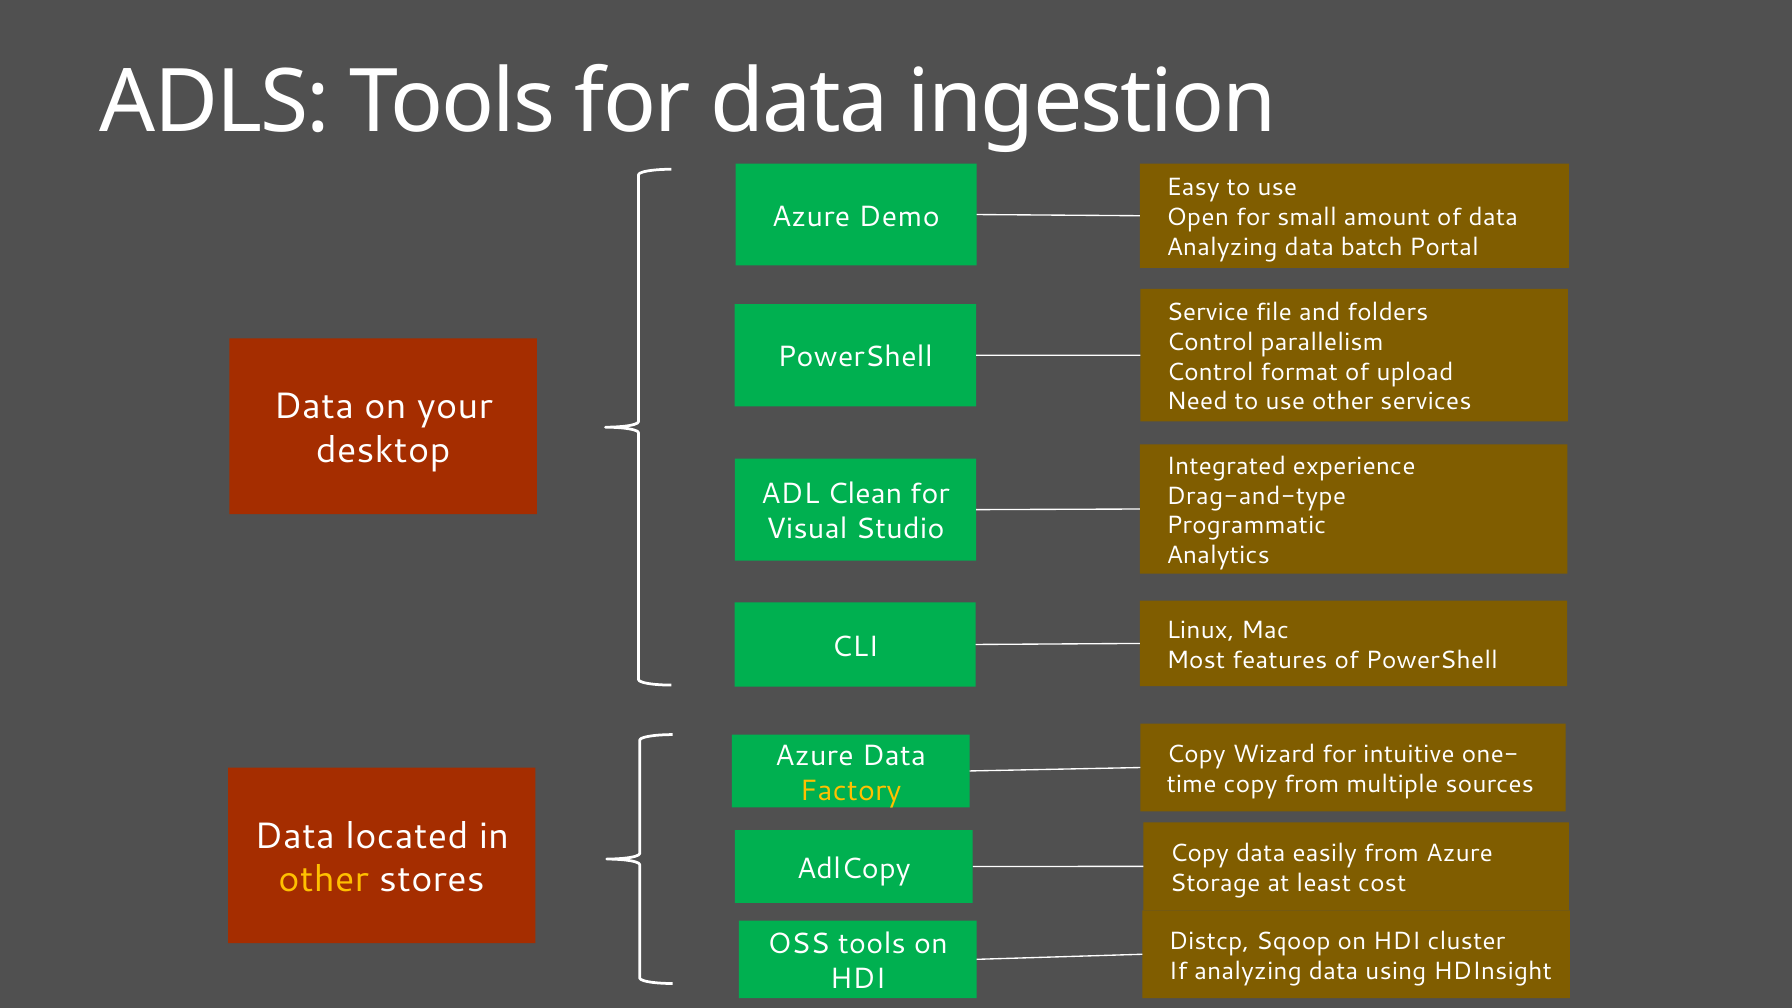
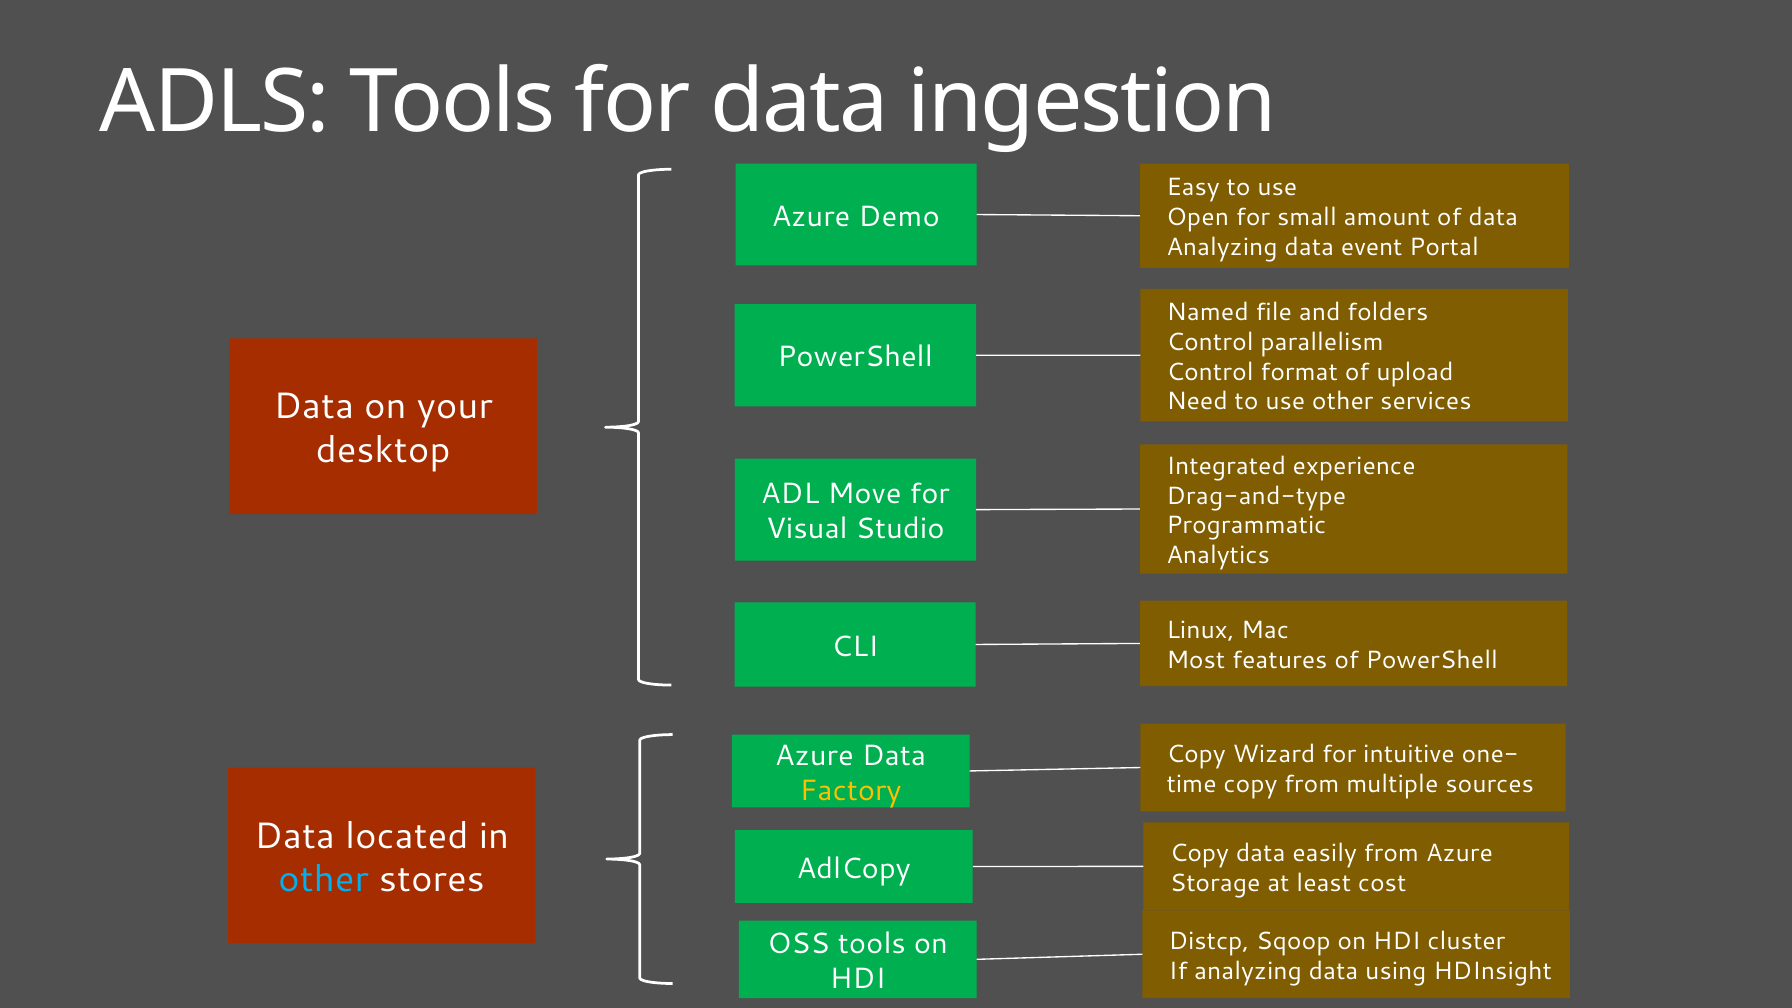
batch: batch -> event
Service: Service -> Named
Clean: Clean -> Move
other at (324, 880) colour: yellow -> light blue
